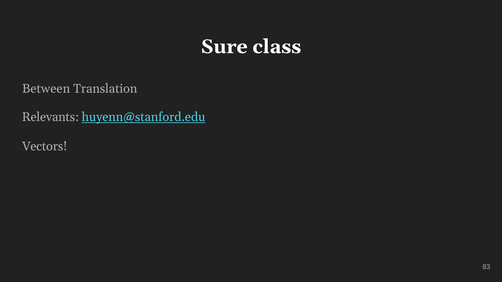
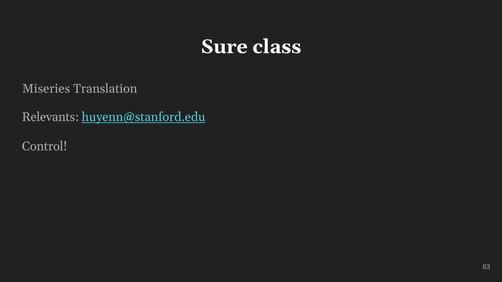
Between: Between -> Miseries
Vectors: Vectors -> Control
